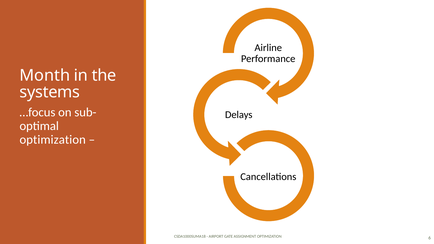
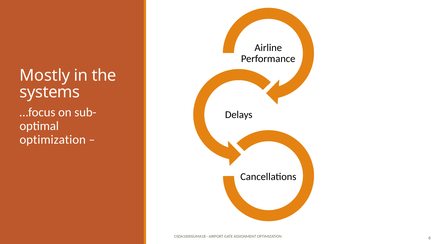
Month: Month -> Mostly
